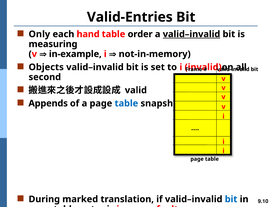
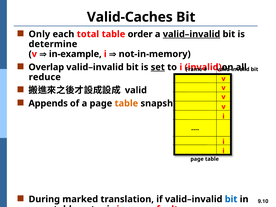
Valid-Entries: Valid-Entries -> Valid-Caches
hand: hand -> total
measuring: measuring -> determine
Objects: Objects -> Overlap
set underline: none -> present
second: second -> reduce
table at (126, 103) colour: blue -> orange
